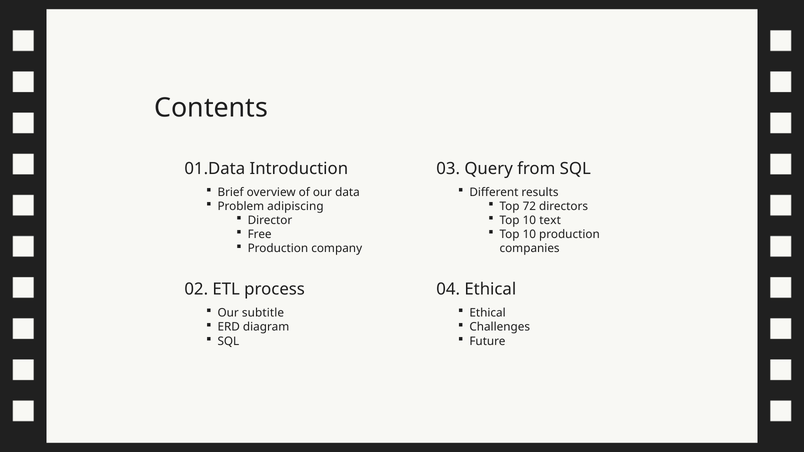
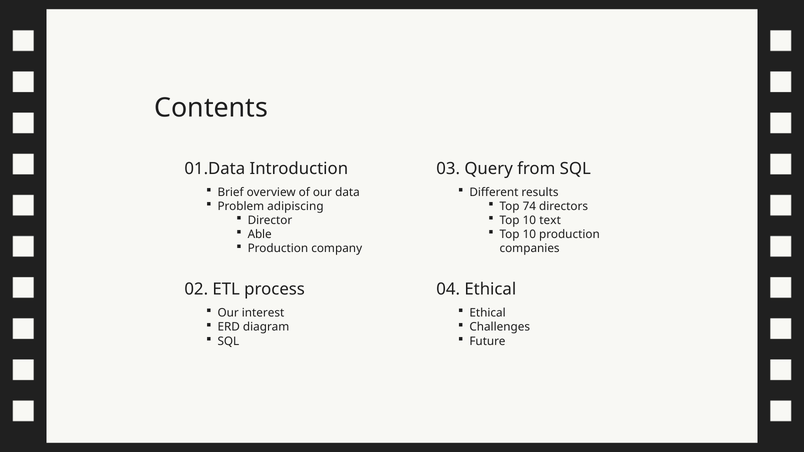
72: 72 -> 74
Free: Free -> Able
subtitle: subtitle -> interest
